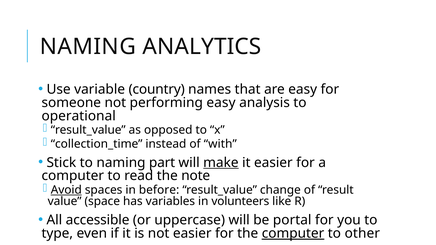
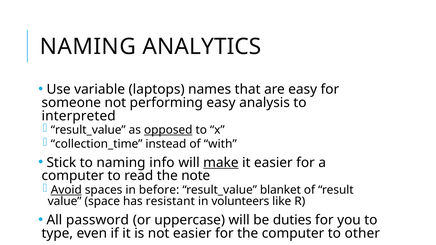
country: country -> laptops
operational: operational -> interpreted
opposed underline: none -> present
part: part -> info
change: change -> blanket
variables: variables -> resistant
accessible: accessible -> password
portal: portal -> duties
computer at (293, 234) underline: present -> none
